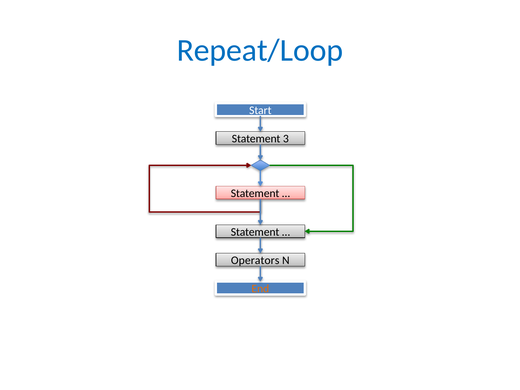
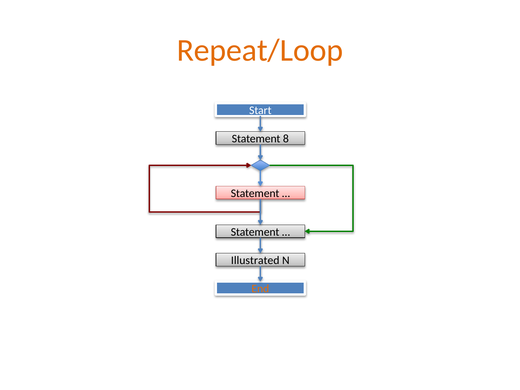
Repeat/Loop colour: blue -> orange
3: 3 -> 8
Operators: Operators -> Illustrated
